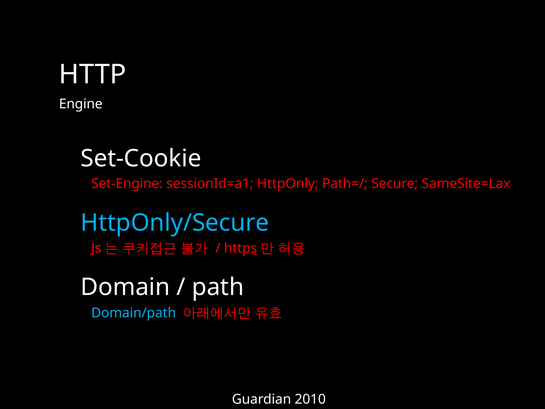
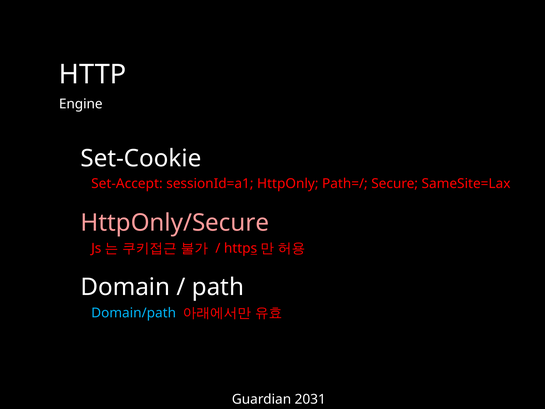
Set-Engine: Set-Engine -> Set-Accept
HttpOnly/Secure colour: light blue -> pink
2010: 2010 -> 2031
